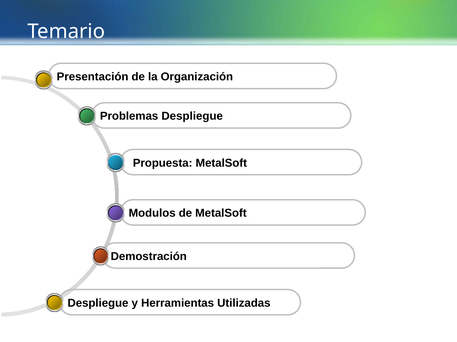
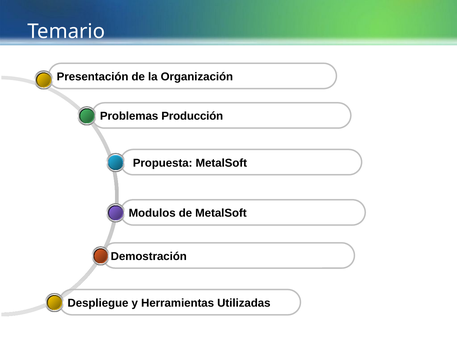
Despliegue at (192, 116): Despliegue -> Producción
